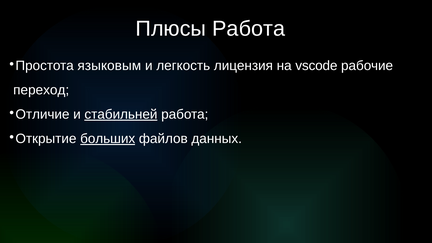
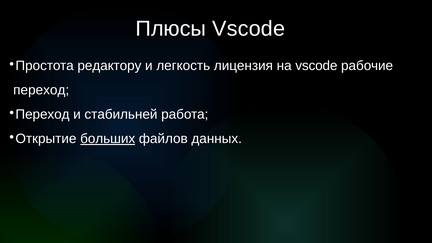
Плюсы Работа: Работа -> Vscode
языковым: языковым -> редактору
Отличие at (42, 114): Отличие -> Переход
стабильней underline: present -> none
